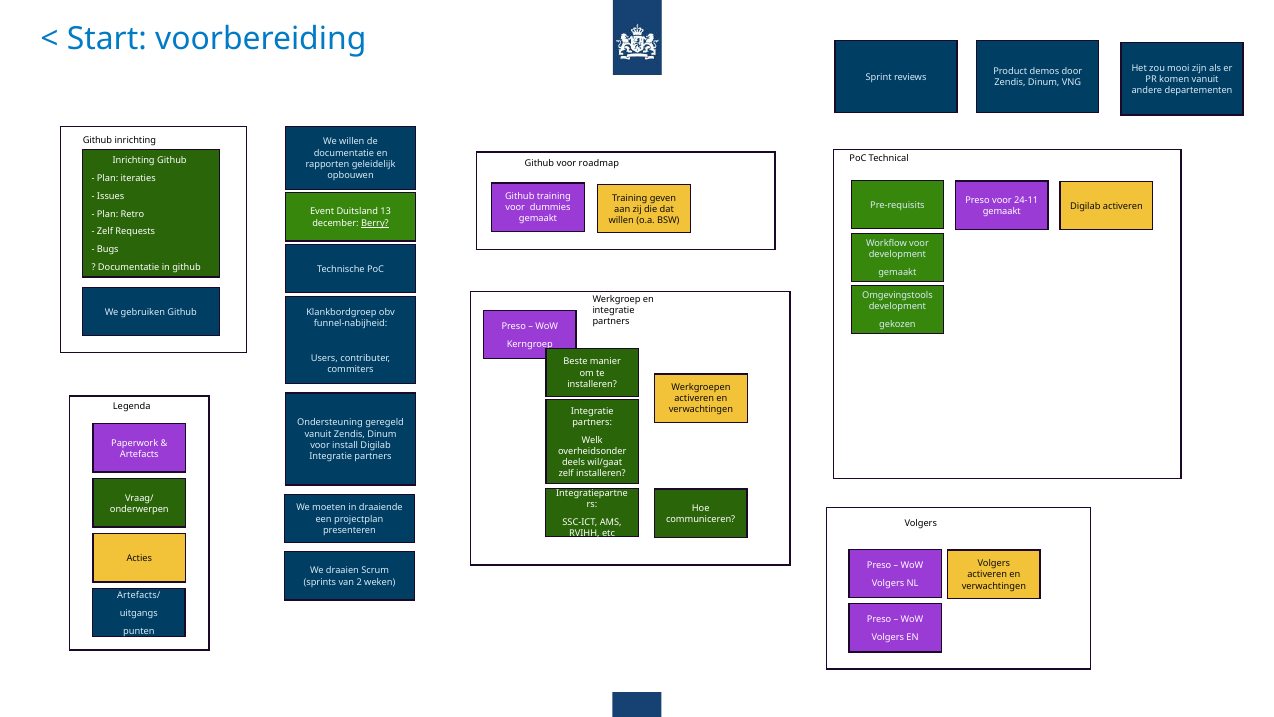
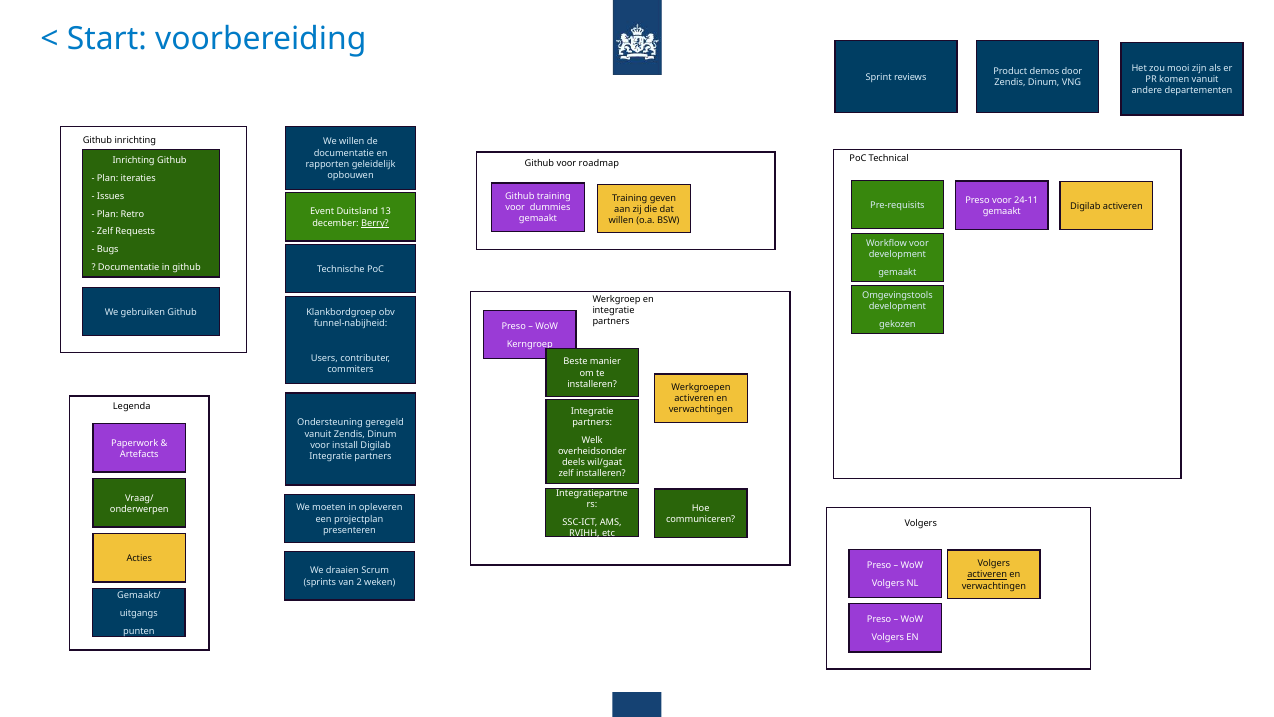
draaiende: draaiende -> opleveren
activeren at (987, 575) underline: none -> present
Artefacts/: Artefacts/ -> Gemaakt/
